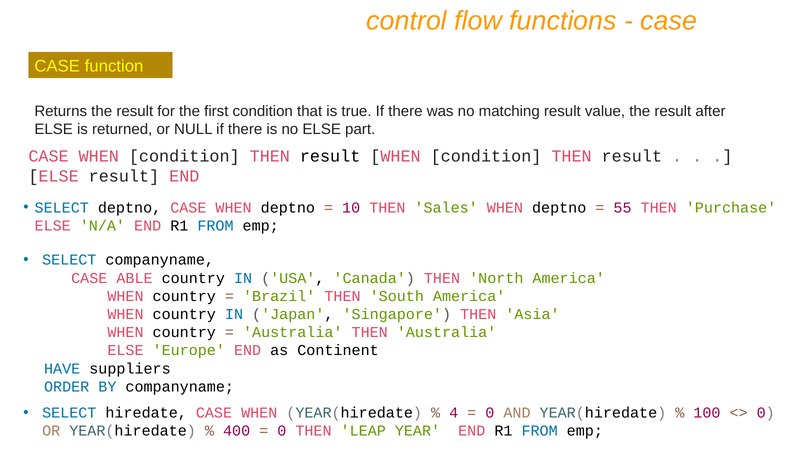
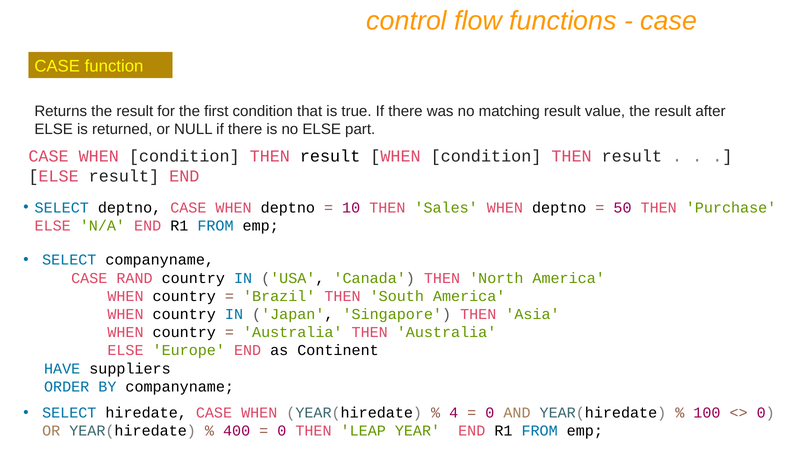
55: 55 -> 50
ABLE: ABLE -> RAND
